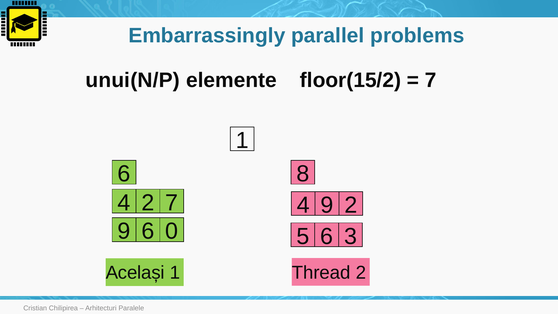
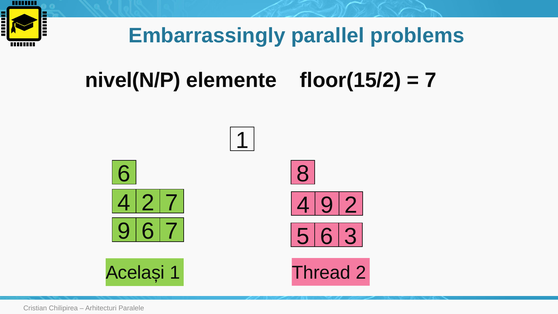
unui(N/P: unui(N/P -> nivel(N/P
6 0: 0 -> 7
